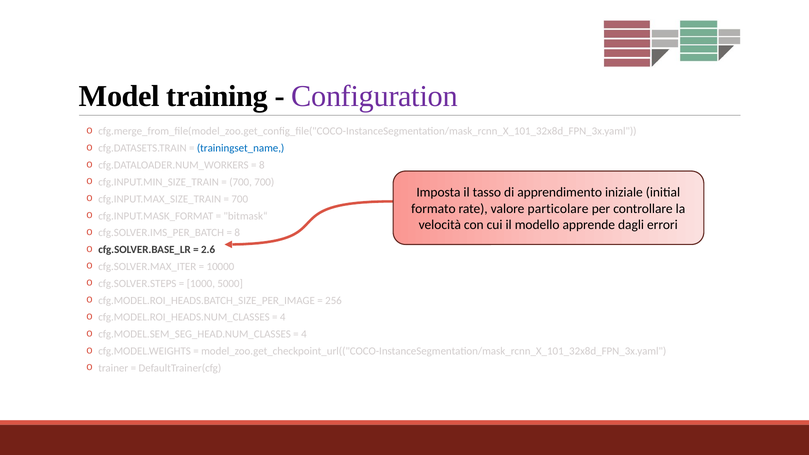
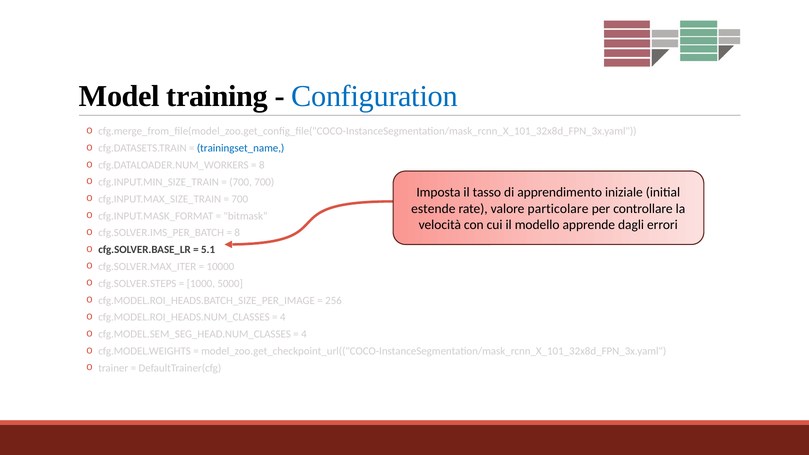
Configuration colour: purple -> blue
formato: formato -> estende
2.6: 2.6 -> 5.1
